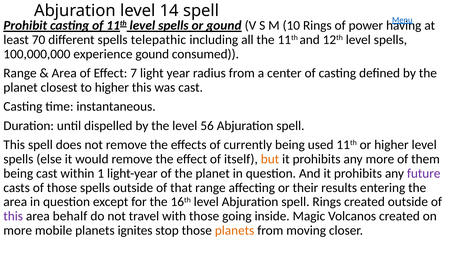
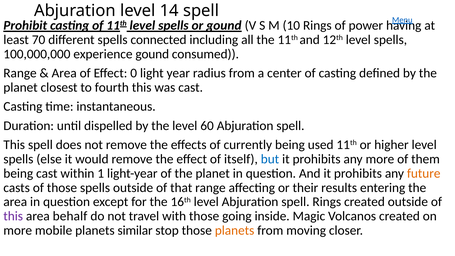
telepathic: telepathic -> connected
7: 7 -> 0
to higher: higher -> fourth
56: 56 -> 60
but colour: orange -> blue
future colour: purple -> orange
ignites: ignites -> similar
